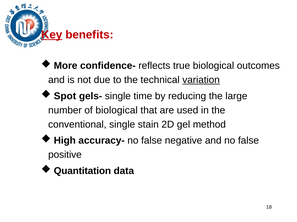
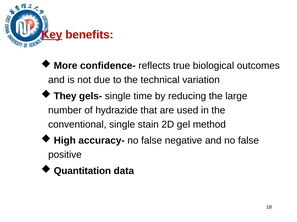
variation underline: present -> none
Spot: Spot -> They
of biological: biological -> hydrazide
